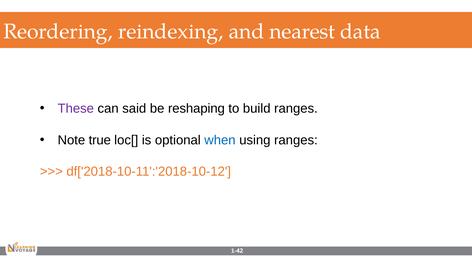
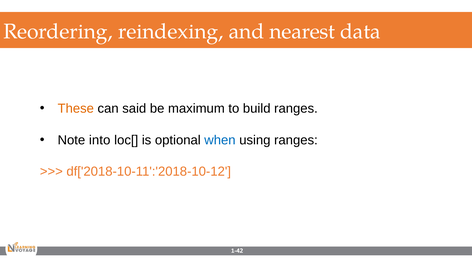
These colour: purple -> orange
reshaping: reshaping -> maximum
true: true -> into
